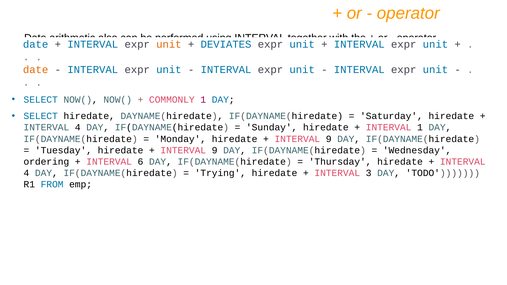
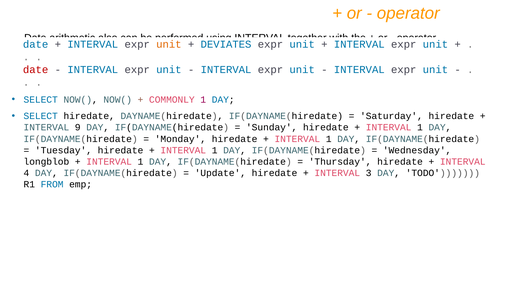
date at (36, 70) colour: orange -> red
4 at (78, 128): 4 -> 9
9 at (329, 139): 9 -> 1
9 at (215, 150): 9 -> 1
ordering: ordering -> longblob
6 at (141, 162): 6 -> 1
Trying: Trying -> Update
